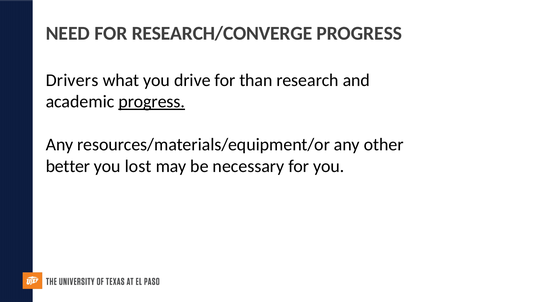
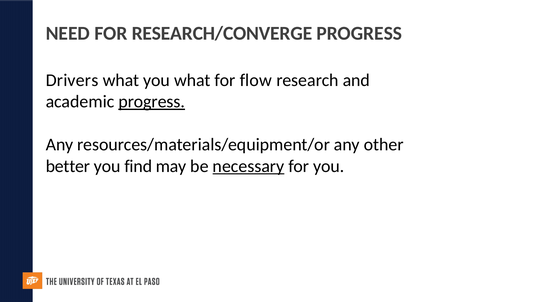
you drive: drive -> what
than: than -> flow
lost: lost -> find
necessary underline: none -> present
